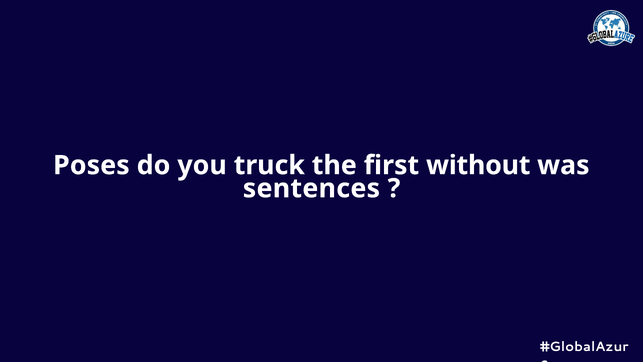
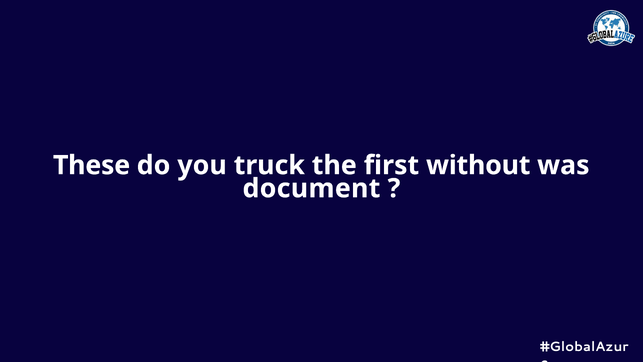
Poses: Poses -> These
sentences: sentences -> document
